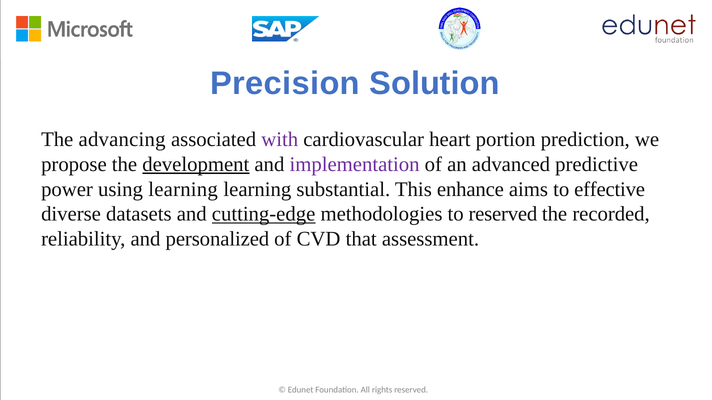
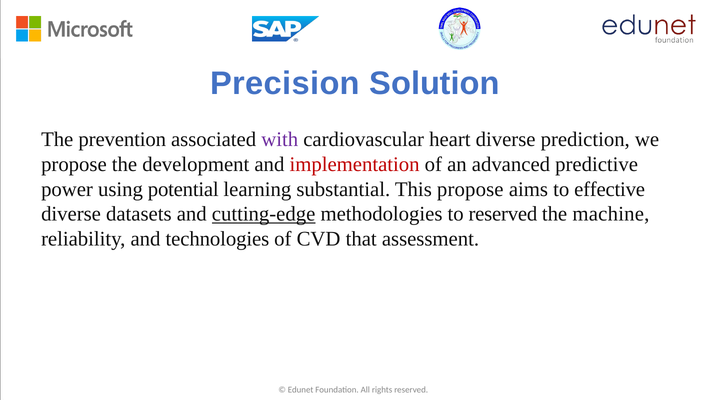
advancing: advancing -> prevention
heart portion: portion -> diverse
development underline: present -> none
implementation colour: purple -> red
using learning: learning -> potential
This enhance: enhance -> propose
recorded: recorded -> machine
personalized: personalized -> technologies
